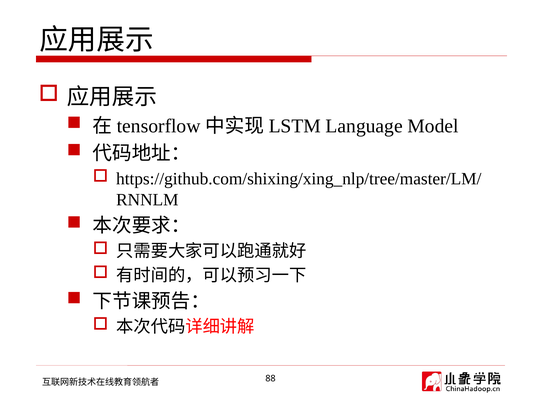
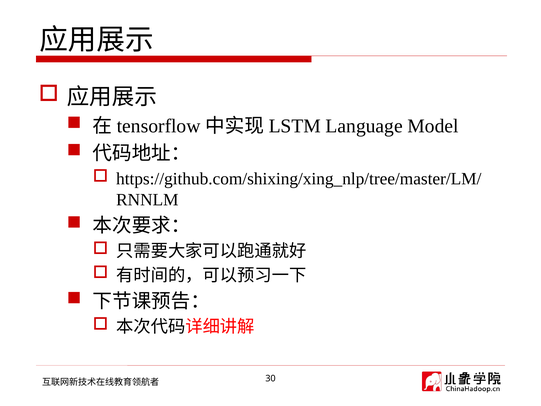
88: 88 -> 30
